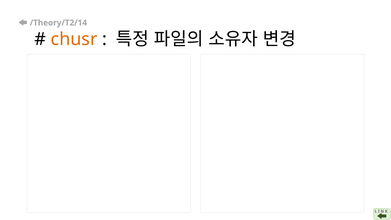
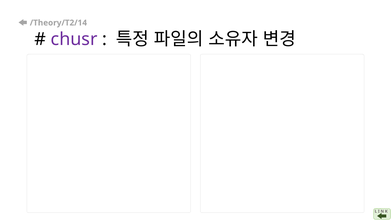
chusr colour: orange -> purple
